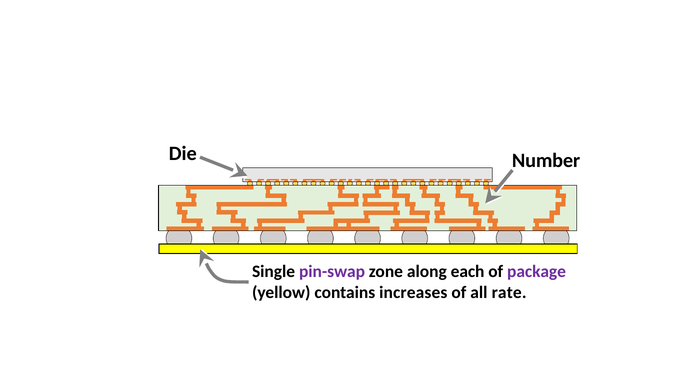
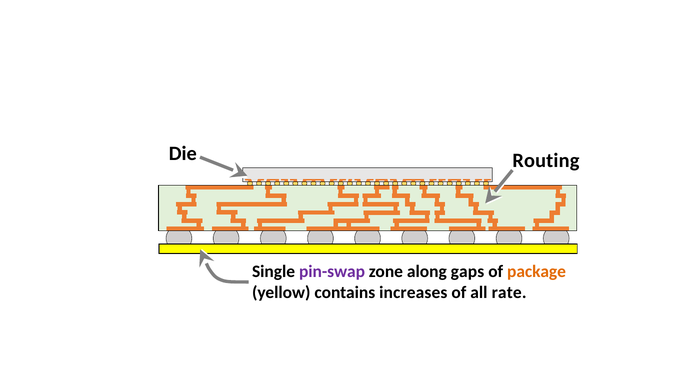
Number: Number -> Routing
each: each -> gaps
package colour: purple -> orange
